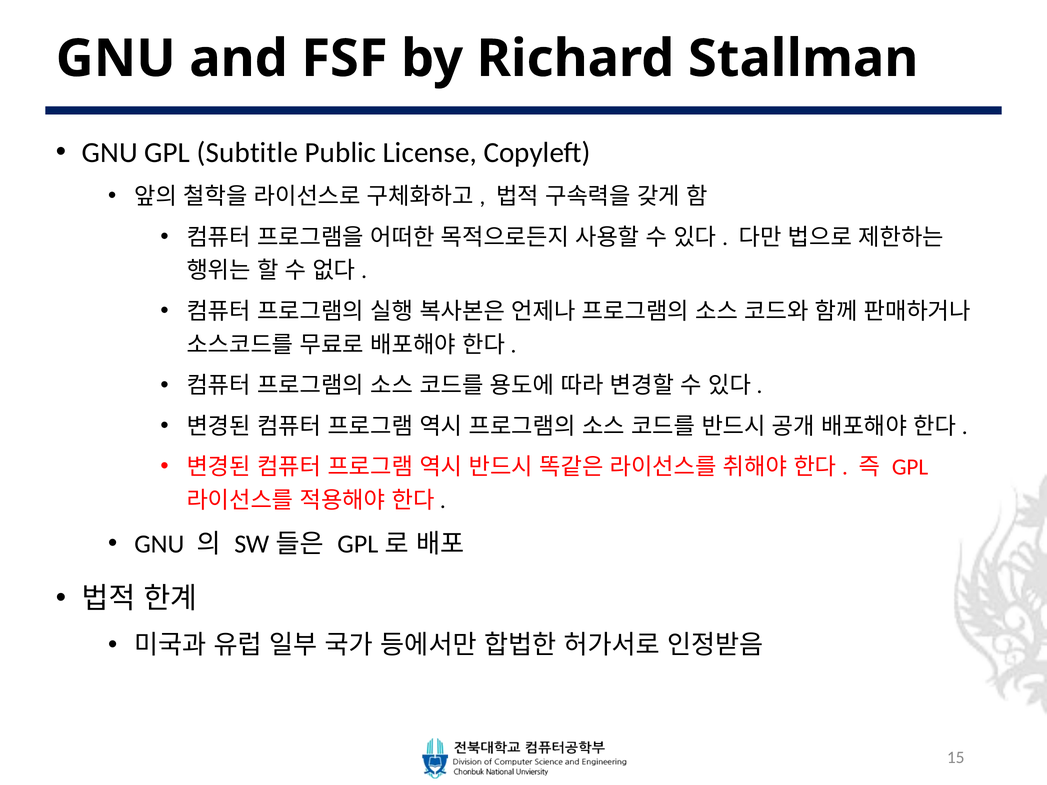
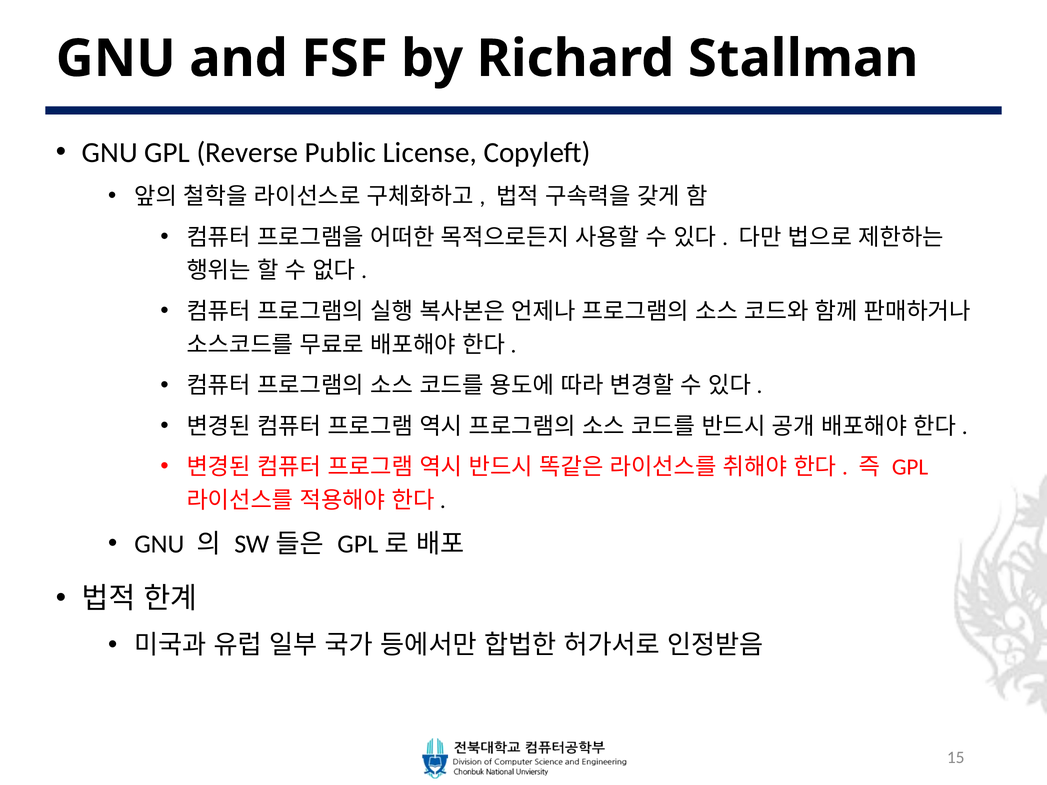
Subtitle: Subtitle -> Reverse
